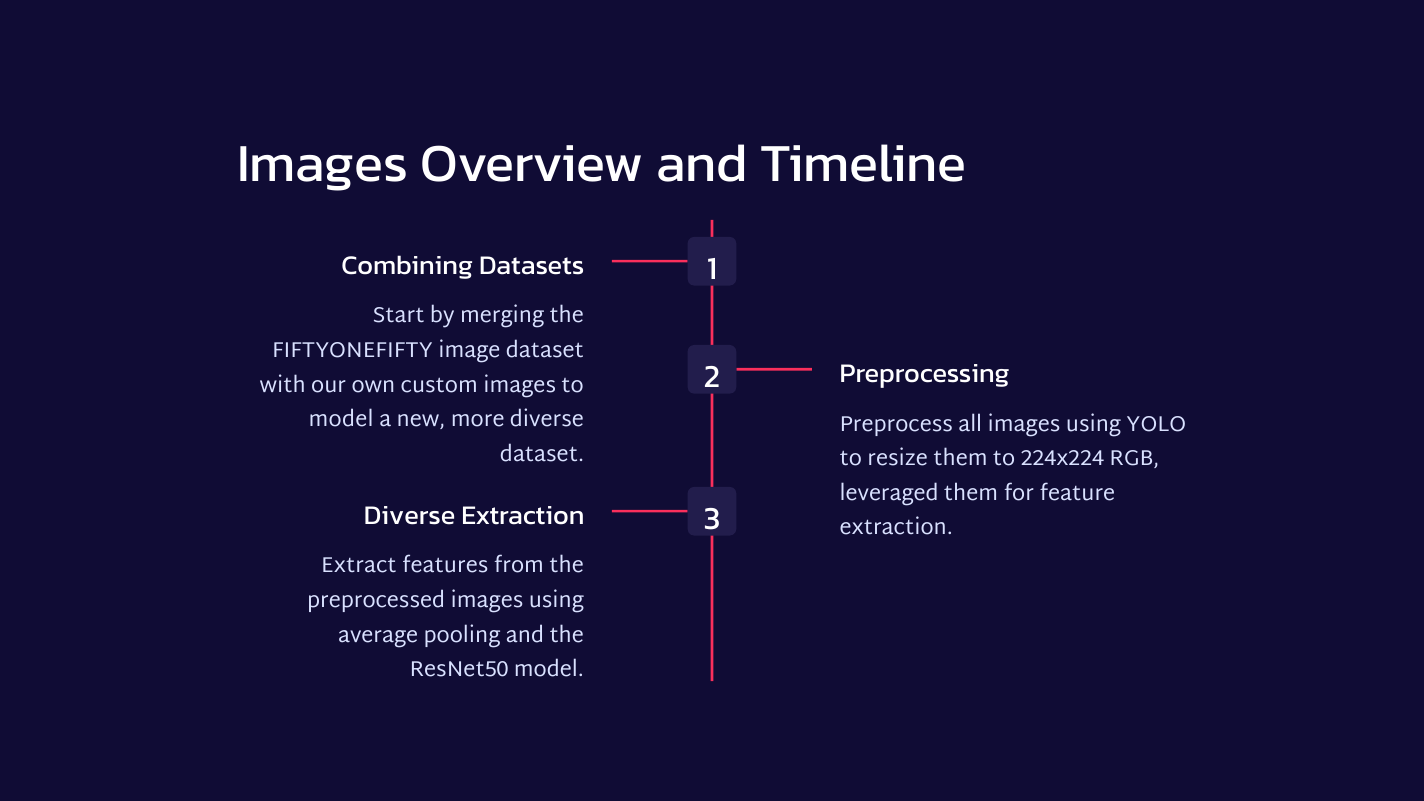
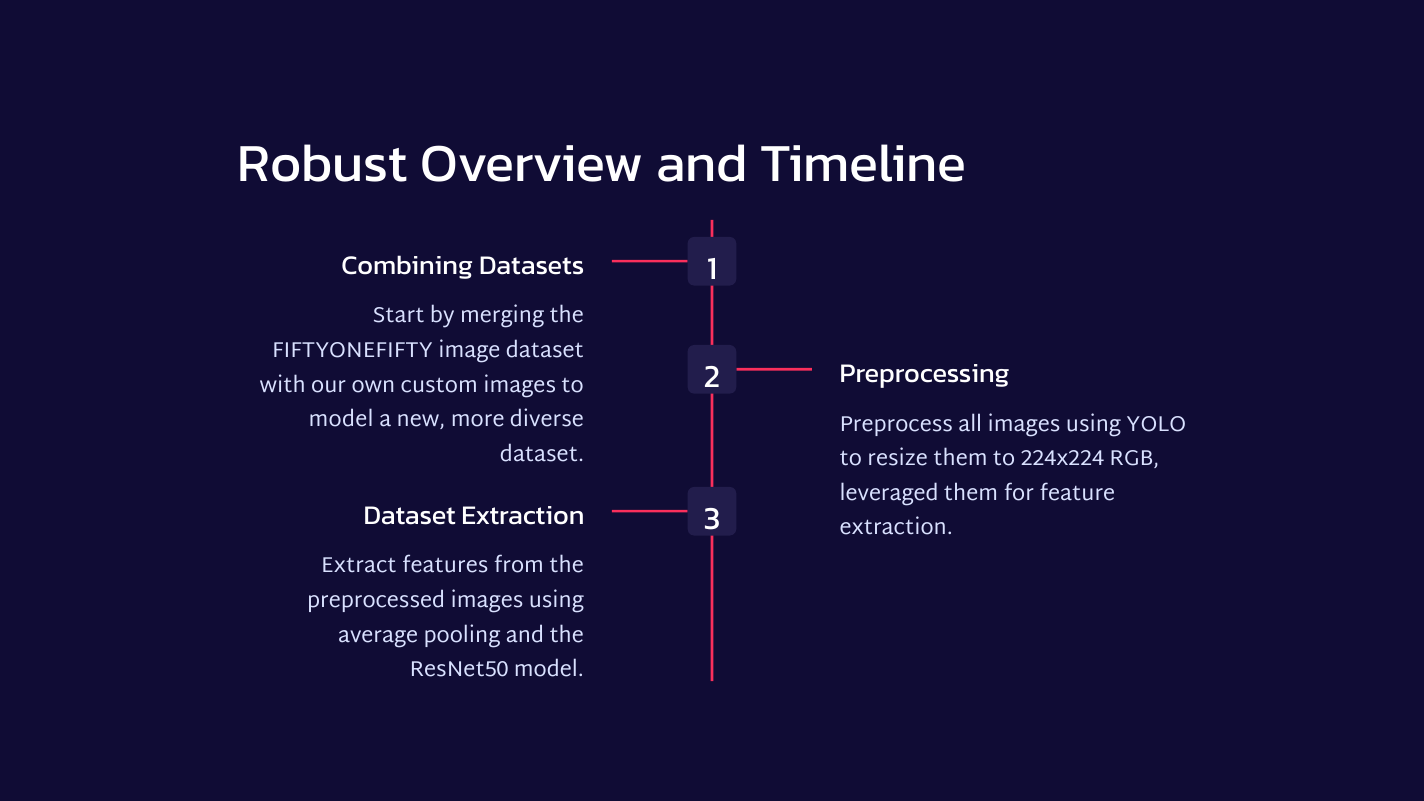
Images at (323, 163): Images -> Robust
Diverse at (410, 515): Diverse -> Dataset
